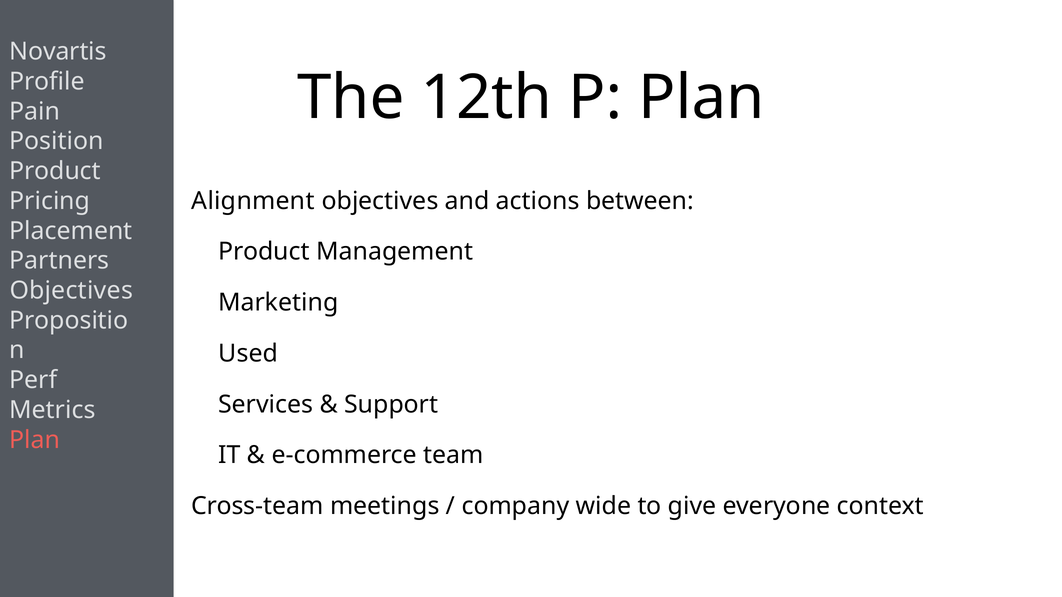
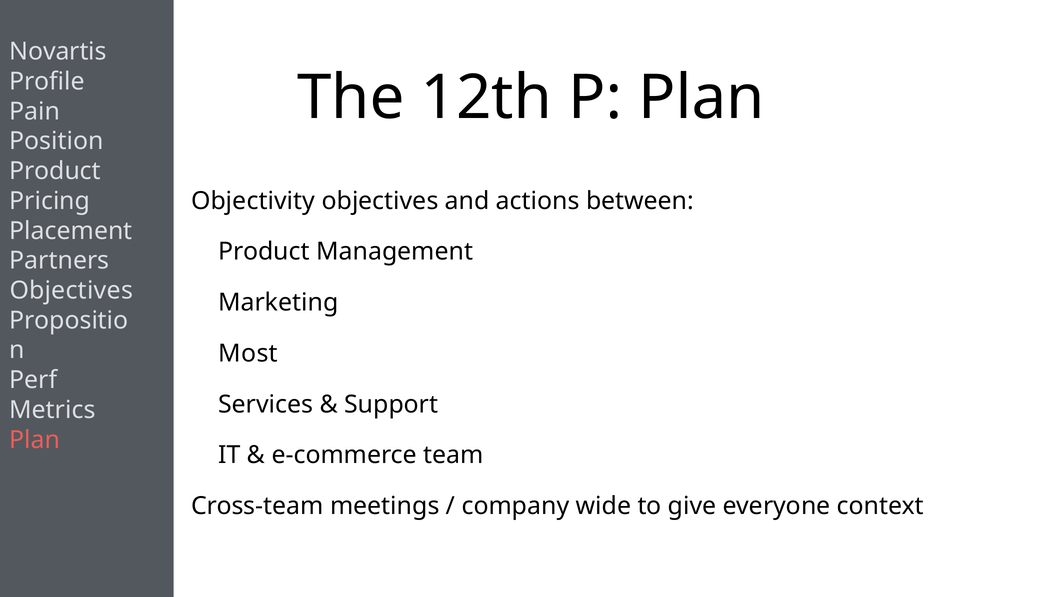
Alignment: Alignment -> Objectivity
Used: Used -> Most
